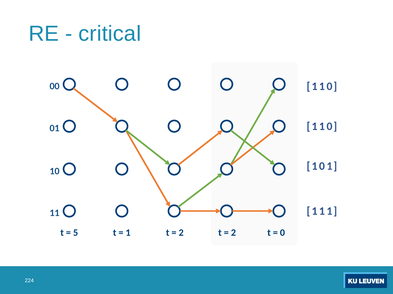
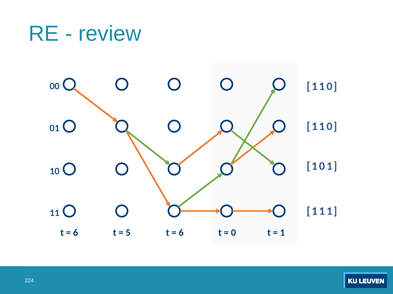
critical: critical -> review
5 at (76, 233): 5 -> 6
1 at (128, 233): 1 -> 5
2 at (181, 233): 2 -> 6
2 at (233, 233): 2 -> 0
0 at (282, 233): 0 -> 1
